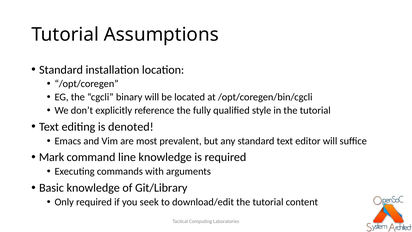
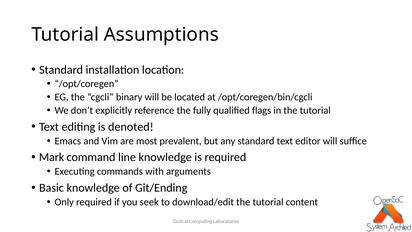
style: style -> flags
Git/Library: Git/Library -> Git/Ending
